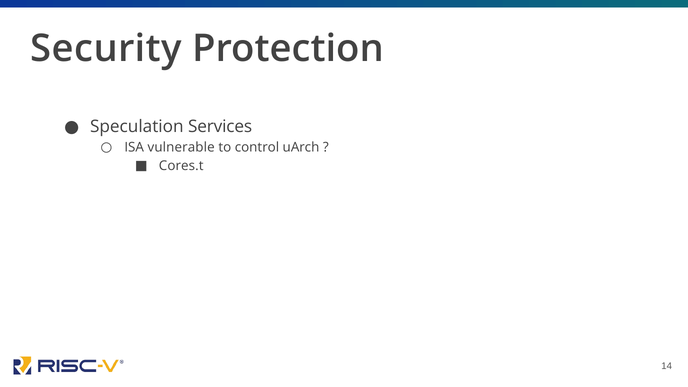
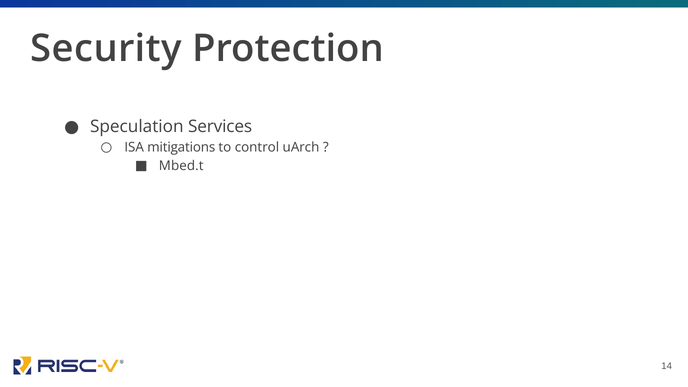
vulnerable: vulnerable -> mitigations
Cores.t: Cores.t -> Mbed.t
